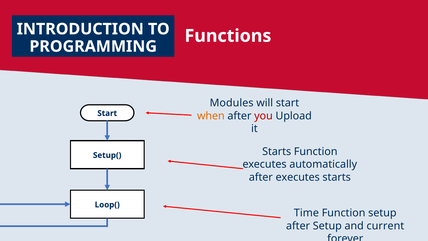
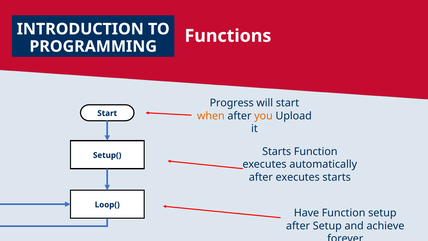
Modules: Modules -> Progress
you colour: red -> orange
Time: Time -> Have
current: current -> achieve
